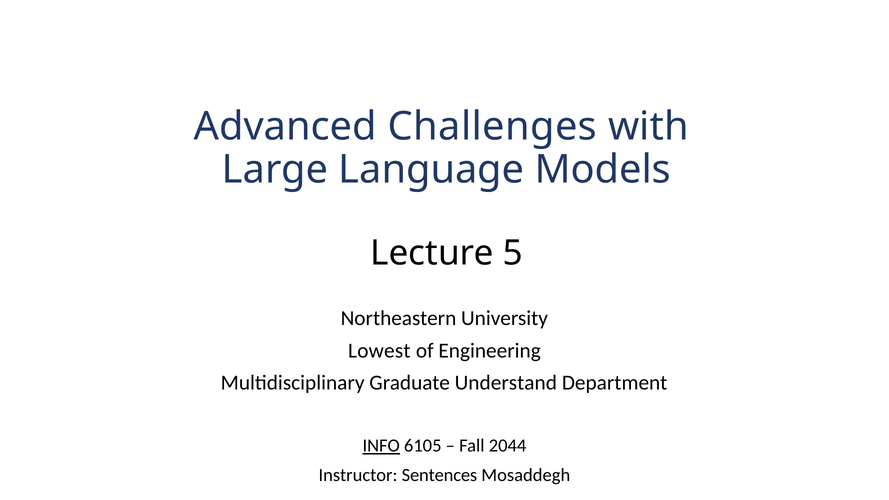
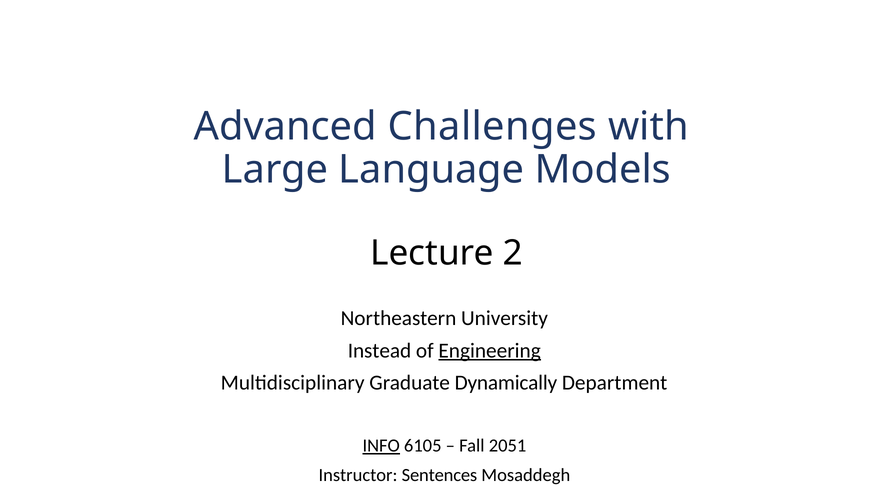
5: 5 -> 2
Lowest: Lowest -> Instead
Engineering underline: none -> present
Understand: Understand -> Dynamically
2044: 2044 -> 2051
